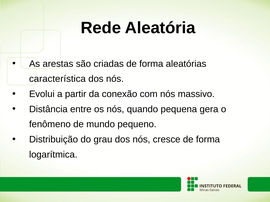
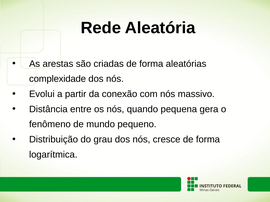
característica: característica -> complexidade
